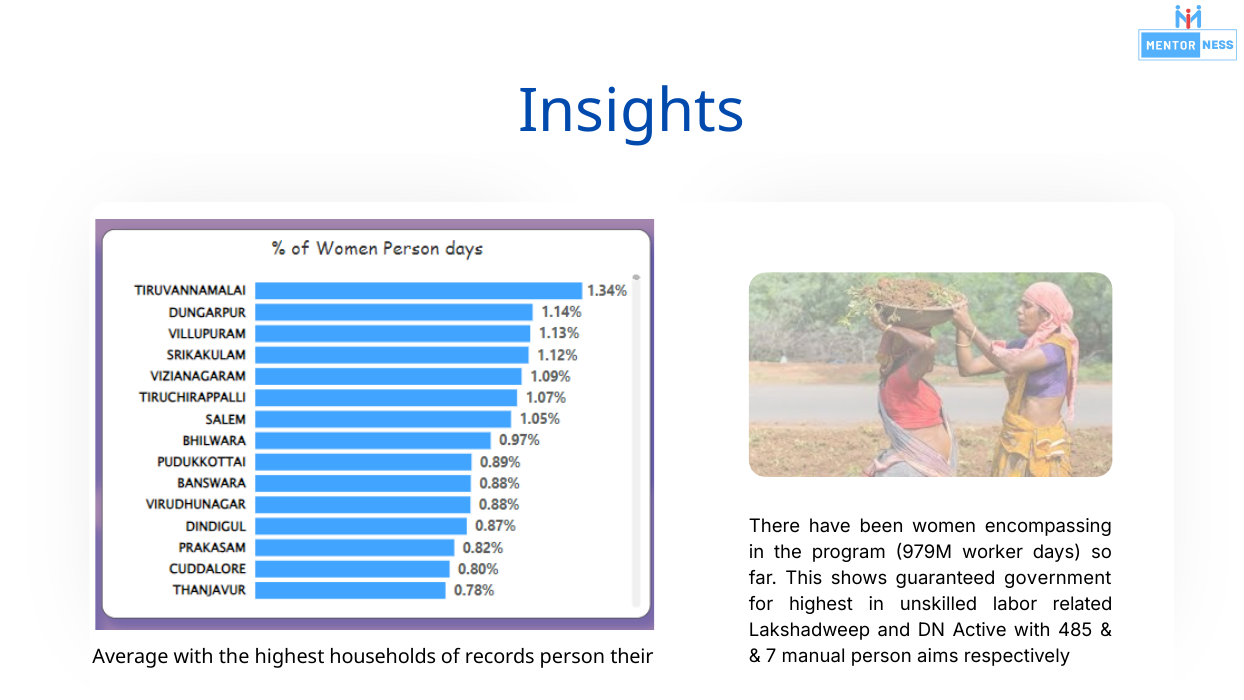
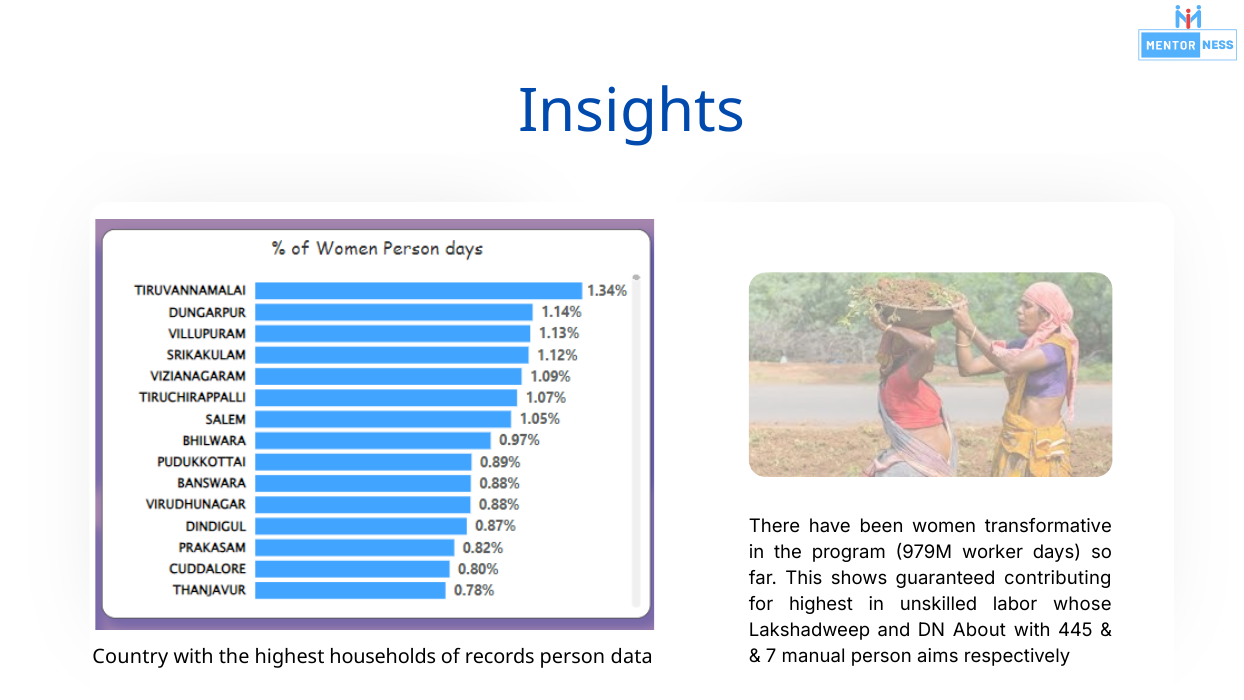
encompassing: encompassing -> transformative
government: government -> contributing
related: related -> whose
Active: Active -> About
485: 485 -> 445
Average: Average -> Country
their: their -> data
